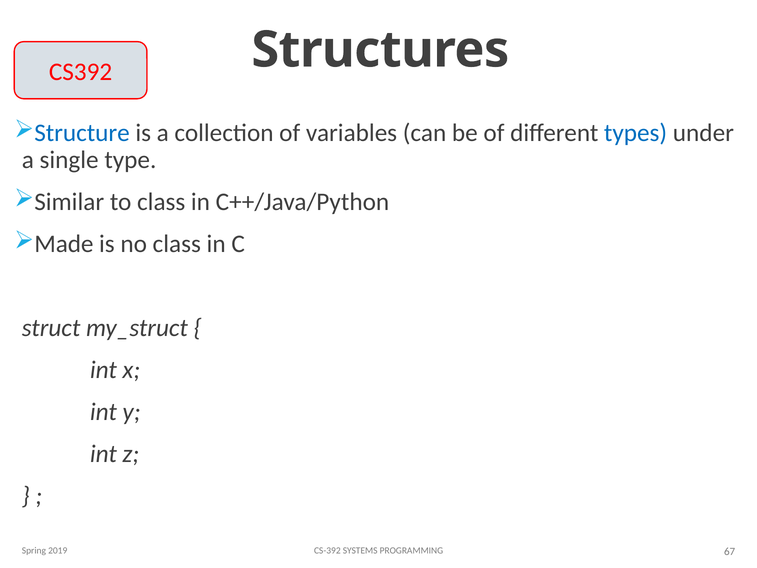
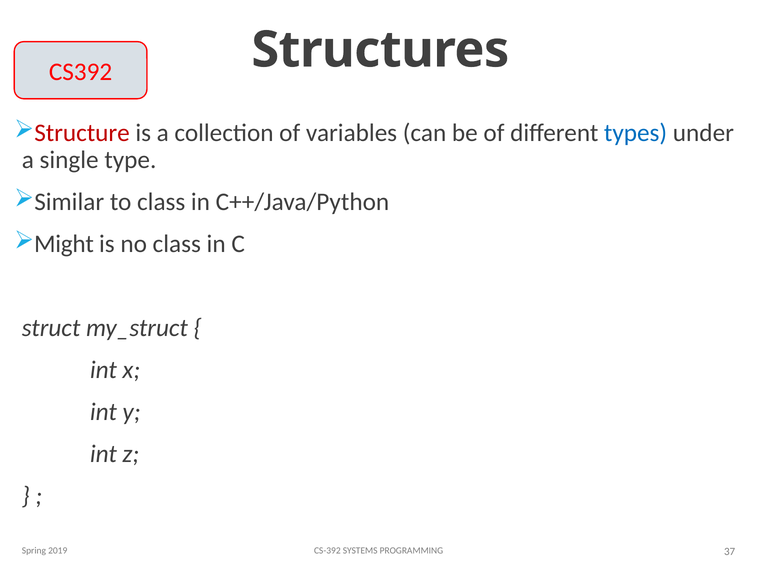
Structure colour: blue -> red
Made: Made -> Might
67: 67 -> 37
